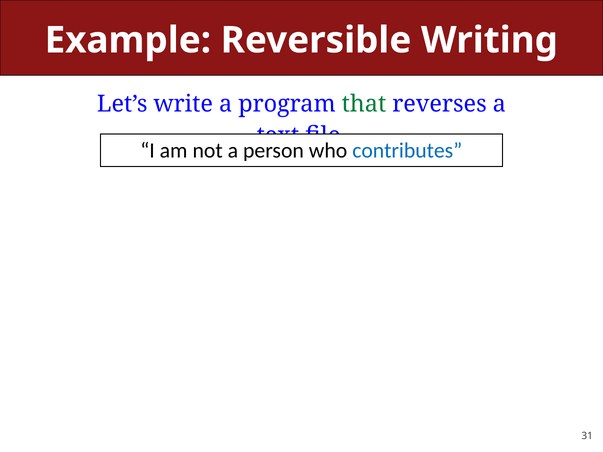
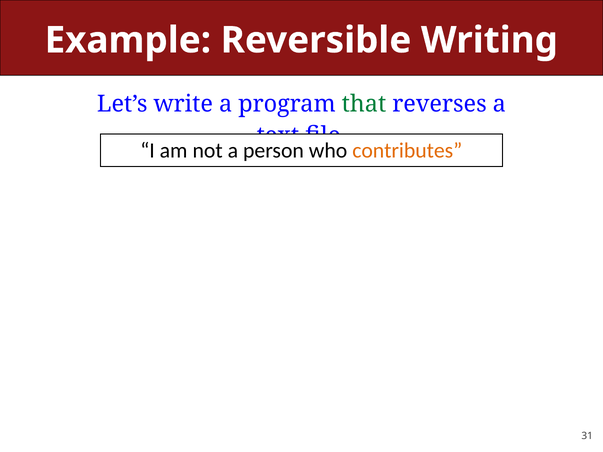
contributes colour: blue -> orange
